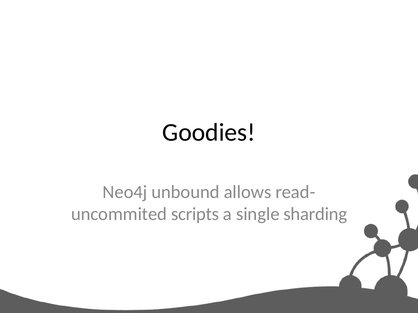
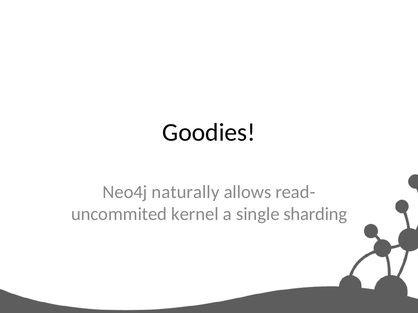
unbound: unbound -> naturally
scripts: scripts -> kernel
